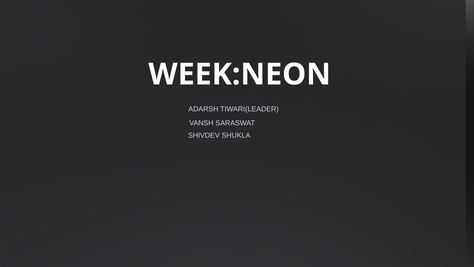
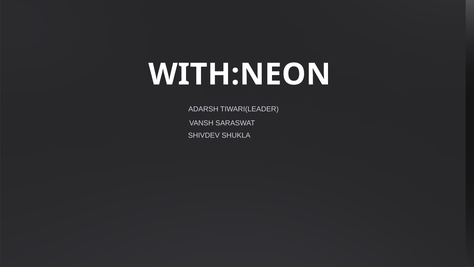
WEEK:NEON: WEEK:NEON -> WITH:NEON
